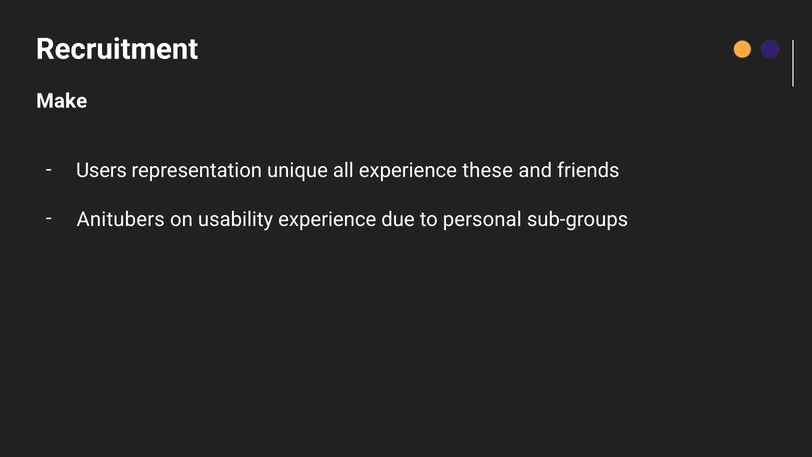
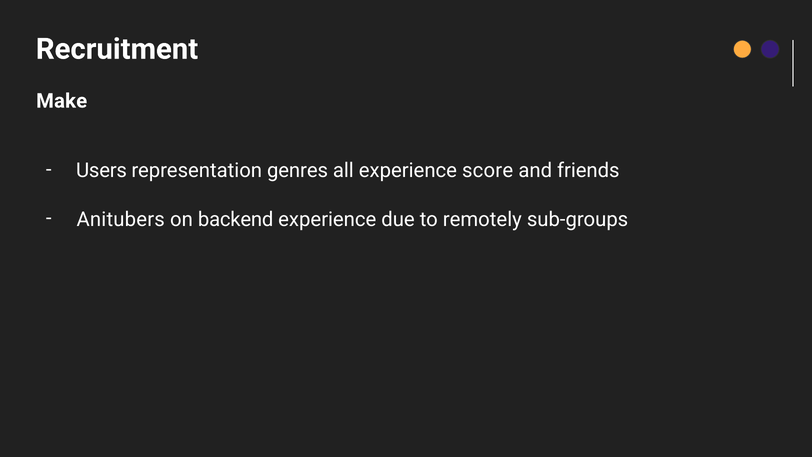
unique: unique -> genres
these: these -> score
usability: usability -> backend
personal: personal -> remotely
